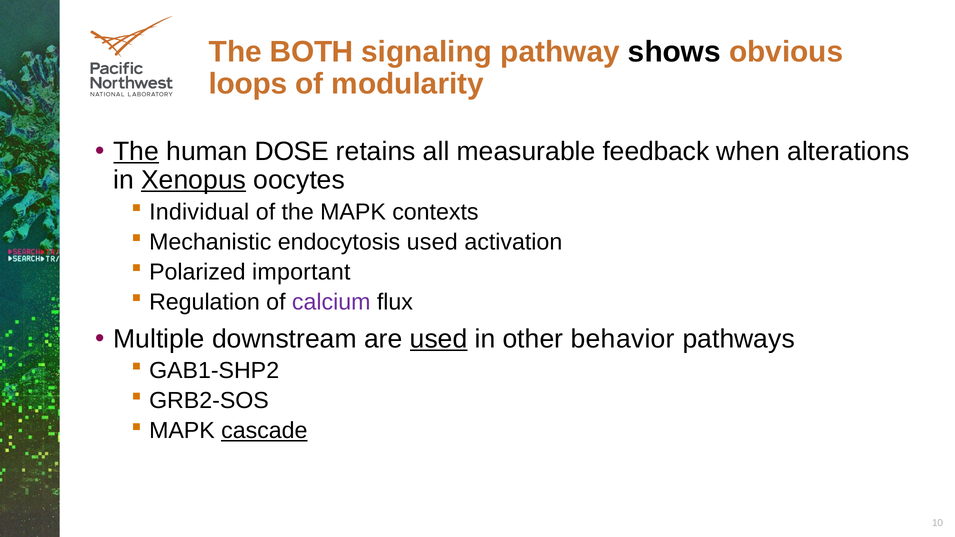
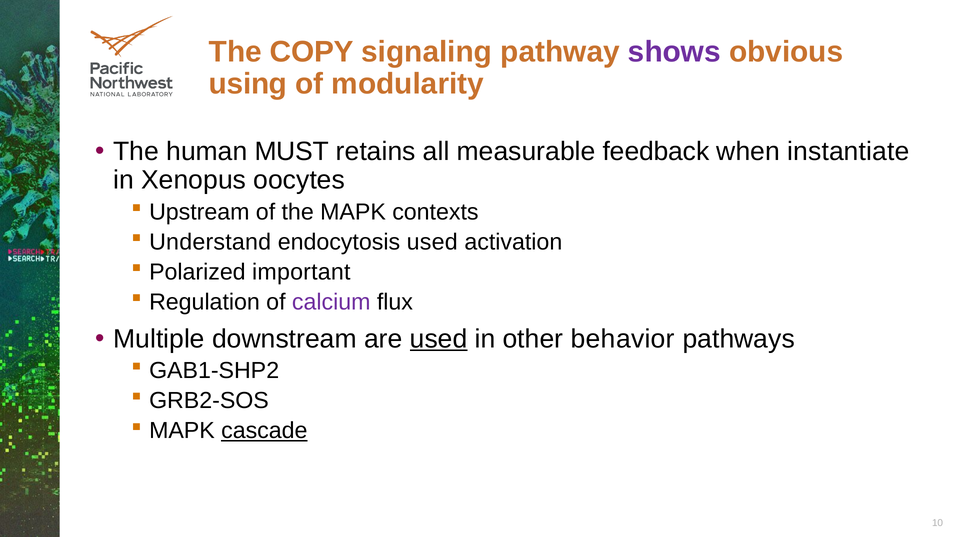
BOTH: BOTH -> COPY
shows colour: black -> purple
loops: loops -> using
The at (136, 151) underline: present -> none
DOSE: DOSE -> MUST
alterations: alterations -> instantiate
Xenopus underline: present -> none
Individual: Individual -> Upstream
Mechanistic: Mechanistic -> Understand
